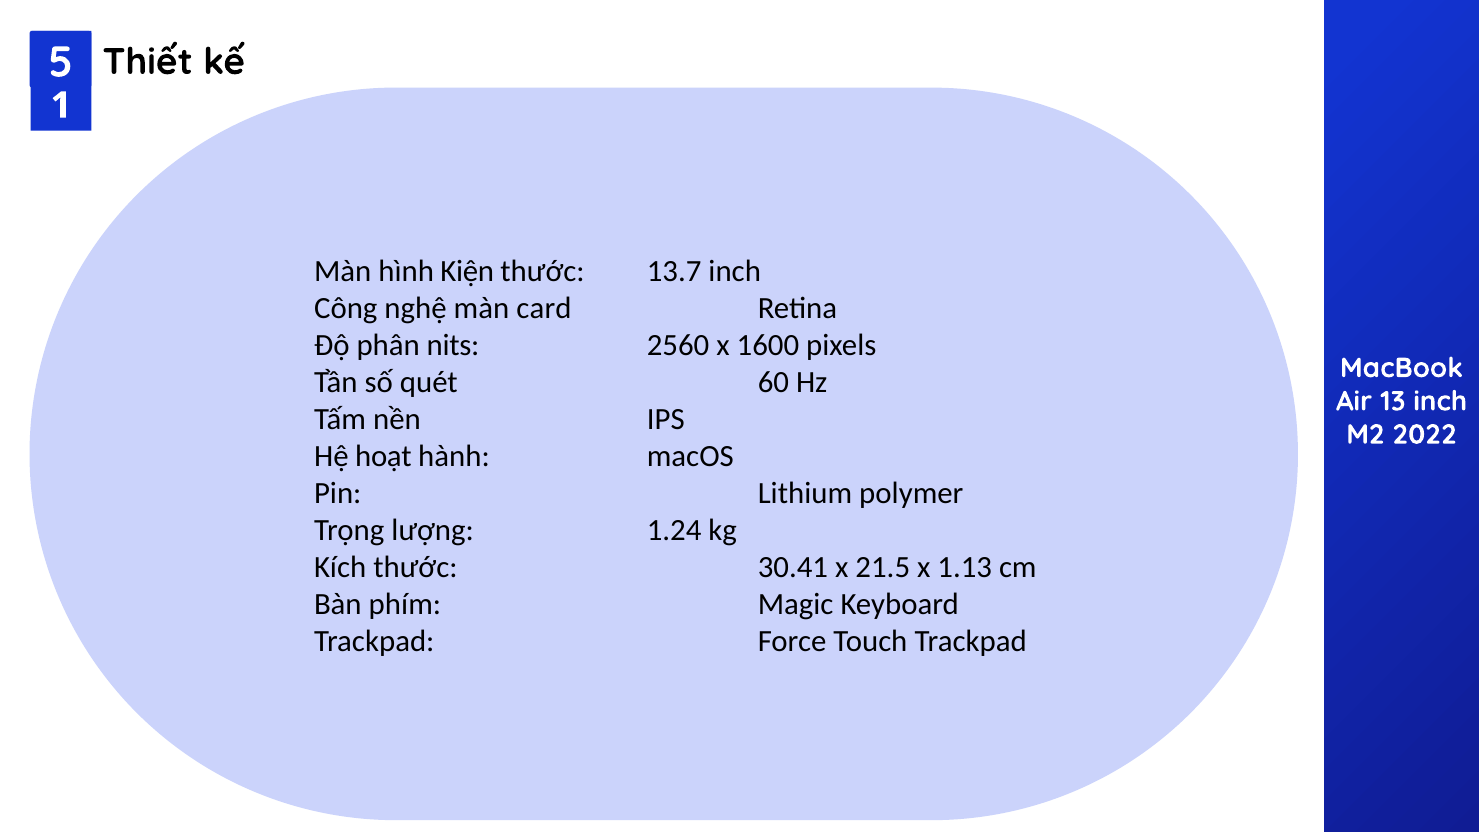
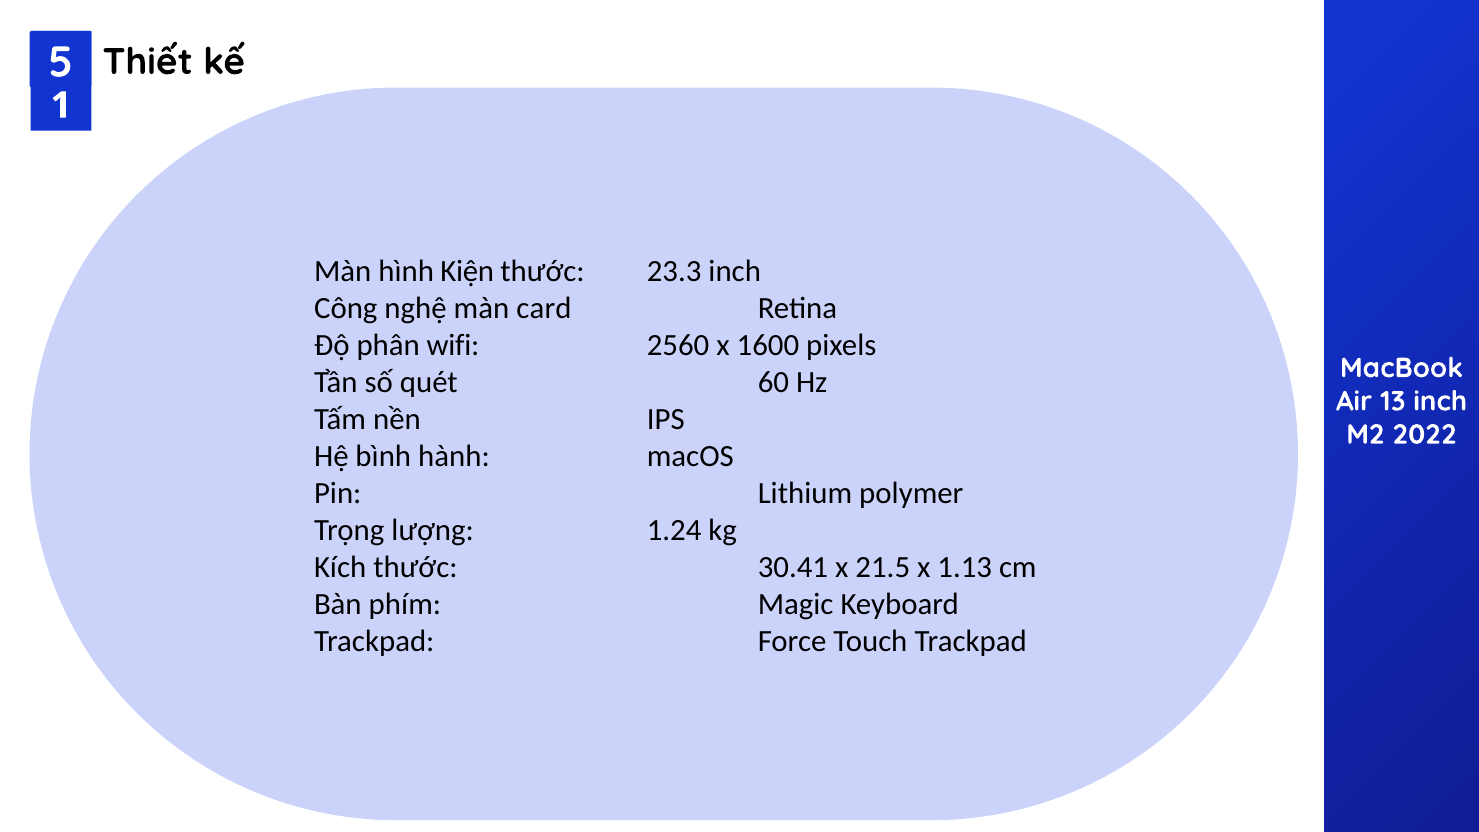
13.7: 13.7 -> 23.3
nits: nits -> wifi
hoạt: hoạt -> bình
